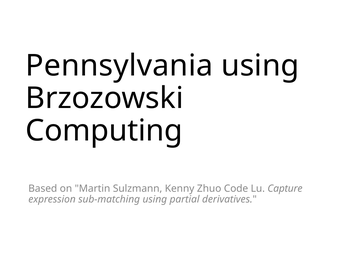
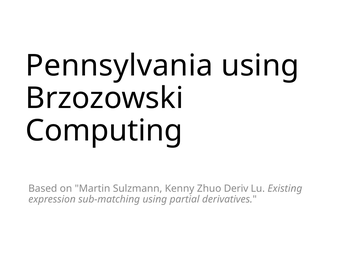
Code: Code -> Deriv
Capture: Capture -> Existing
